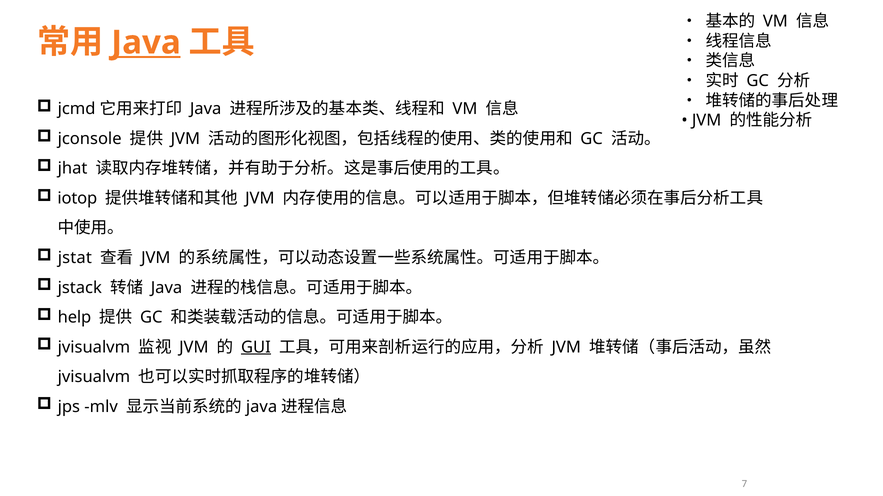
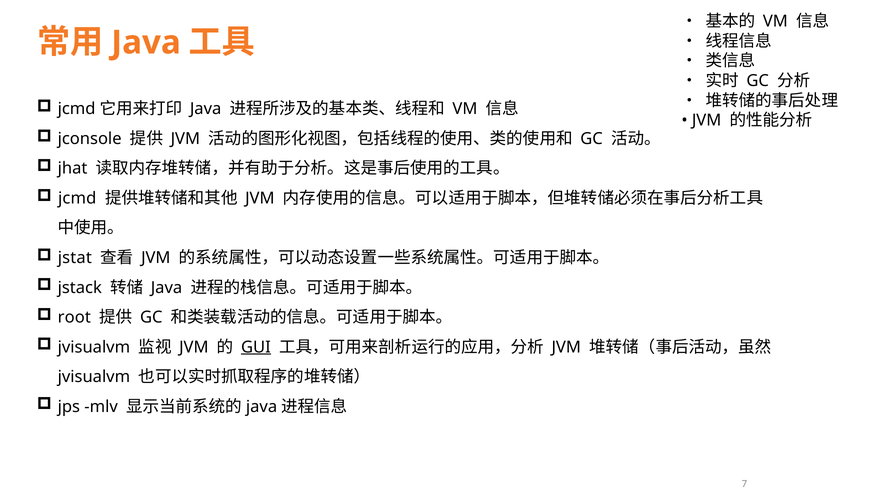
Java at (146, 43) underline: present -> none
iotop: iotop -> jcmd
help: help -> root
